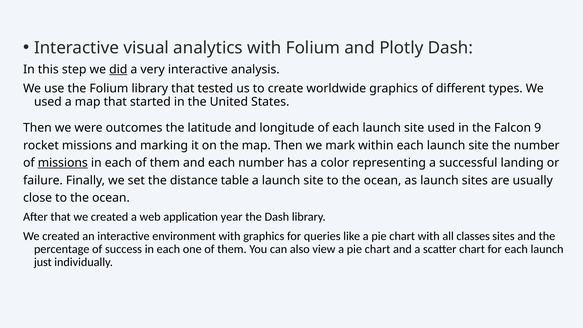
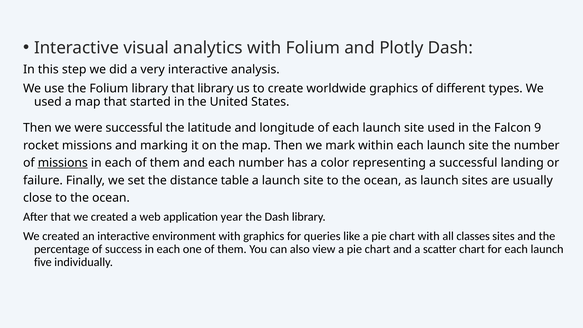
did underline: present -> none
that tested: tested -> library
were outcomes: outcomes -> successful
just: just -> five
